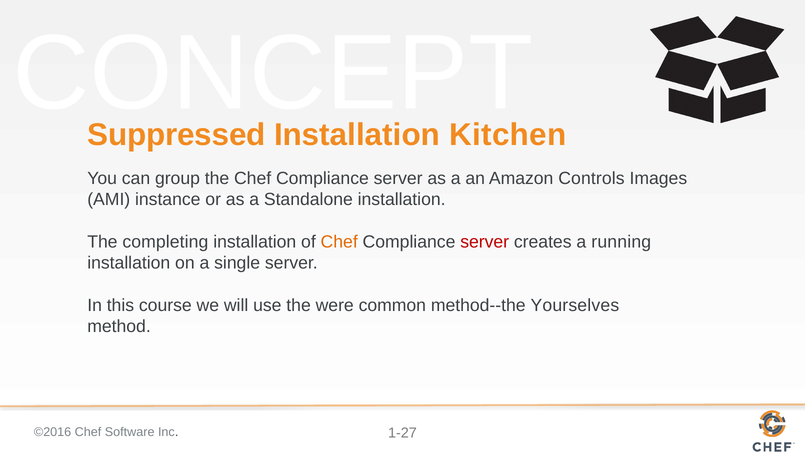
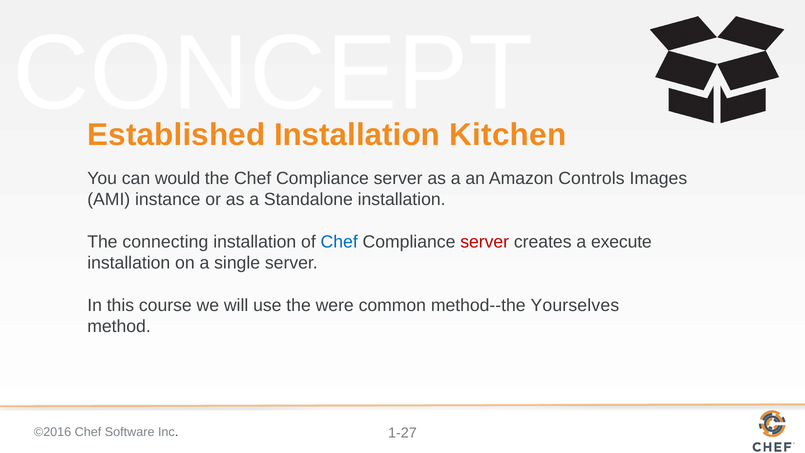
Suppressed: Suppressed -> Established
group: group -> would
completing: completing -> connecting
Chef at (339, 242) colour: orange -> blue
running: running -> execute
